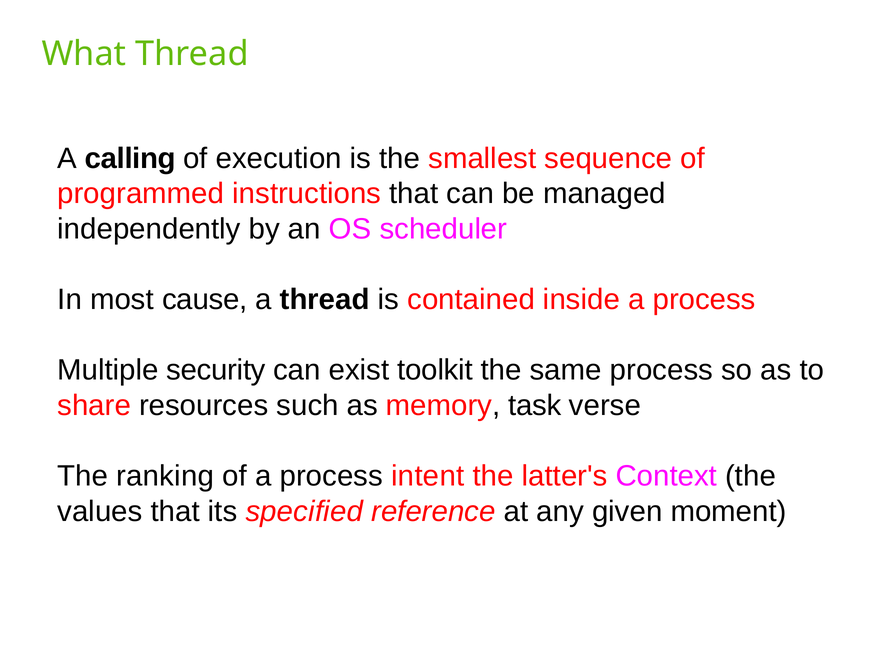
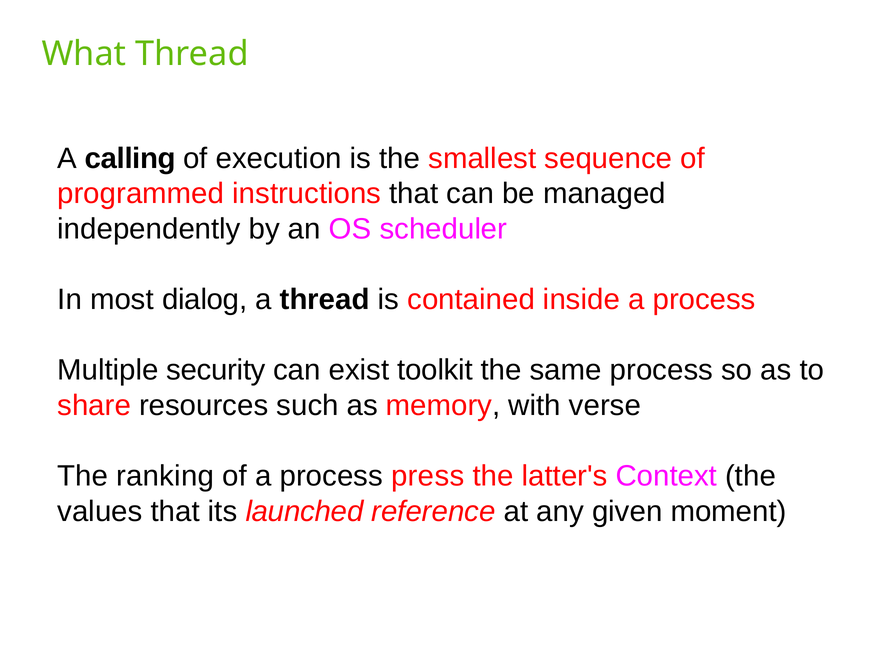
cause: cause -> dialog
task: task -> with
intent: intent -> press
specified: specified -> launched
